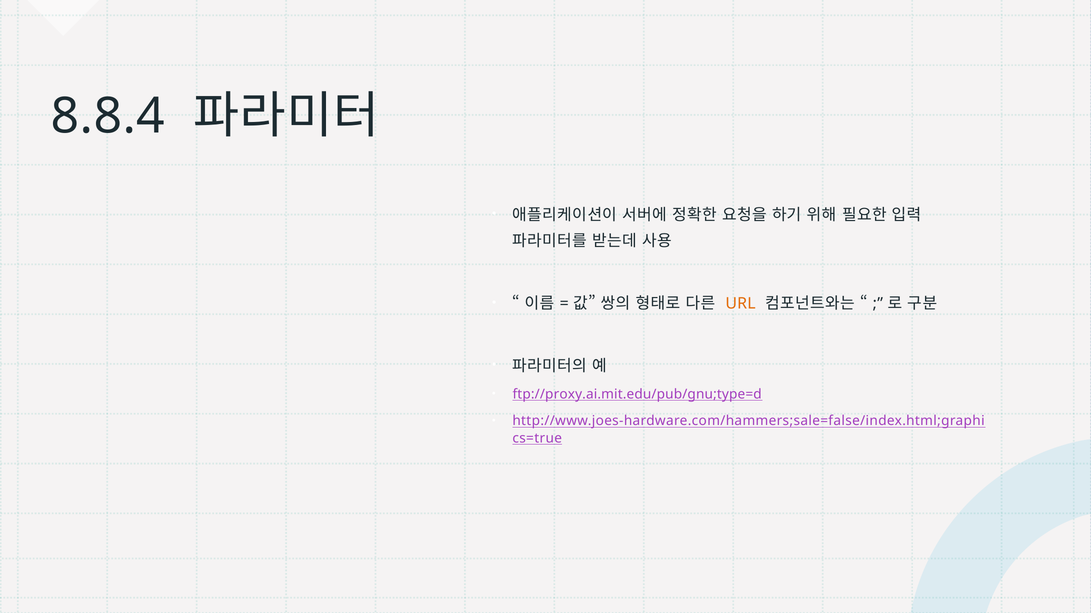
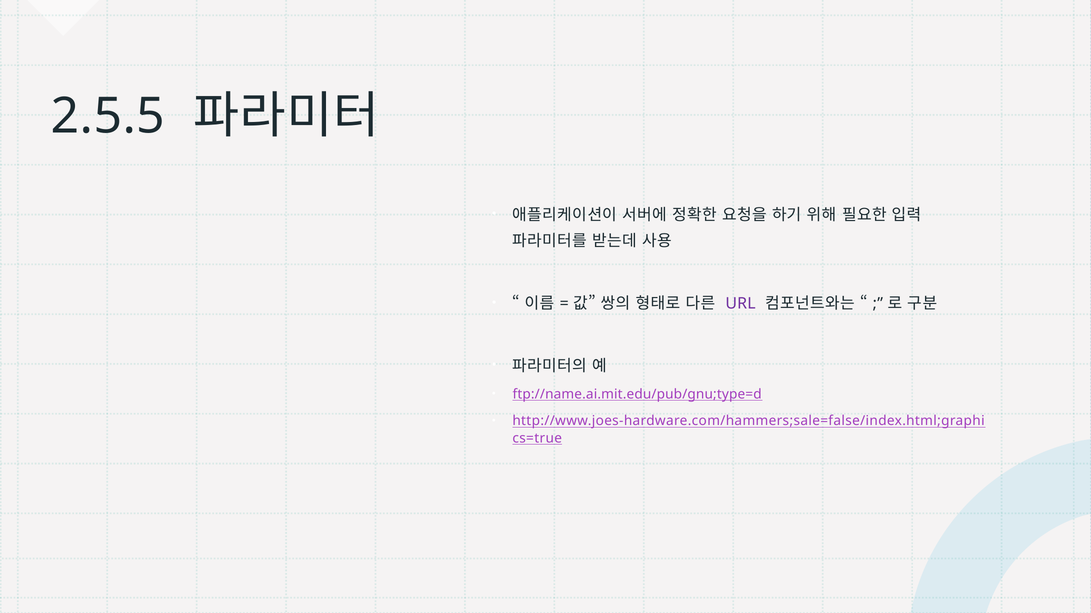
8.8.4: 8.8.4 -> 2.5.5
URL colour: orange -> purple
ftp://proxy.ai.mit.edu/pub/gnu;type=d: ftp://proxy.ai.mit.edu/pub/gnu;type=d -> ftp://name.ai.mit.edu/pub/gnu;type=d
